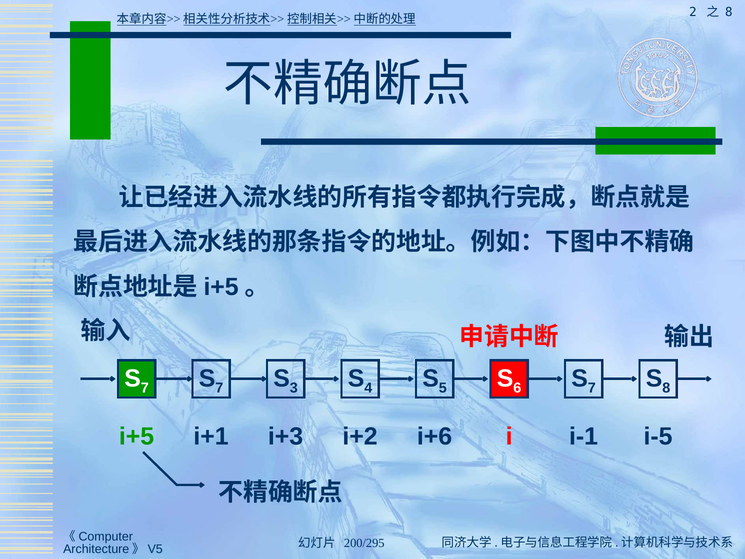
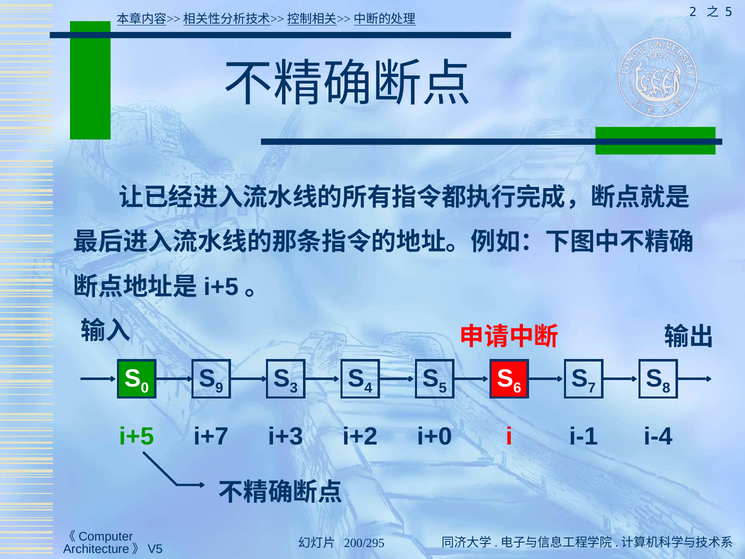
8 at (729, 12): 8 -> 5
7 at (145, 388): 7 -> 0
7 at (219, 388): 7 -> 9
i+1: i+1 -> i+7
i+6: i+6 -> i+0
i-5: i-5 -> i-4
